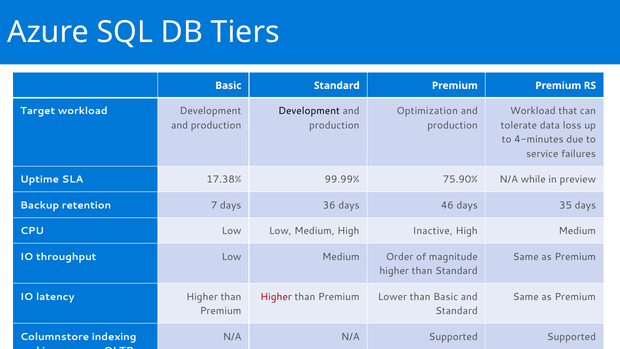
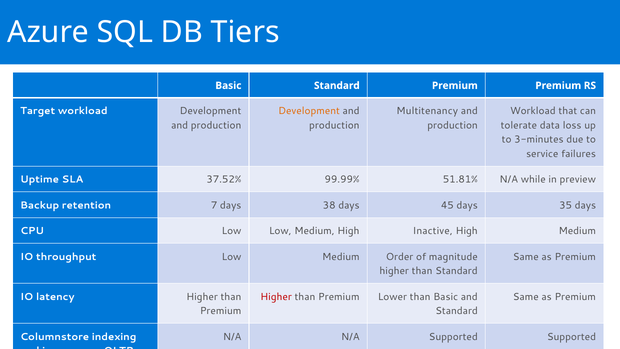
Development at (309, 111) colour: black -> orange
Optimization: Optimization -> Multitenancy
4-minutes: 4-minutes -> 3-minutes
17.38%: 17.38% -> 37.52%
75.90%: 75.90% -> 51.81%
36: 36 -> 38
46: 46 -> 45
